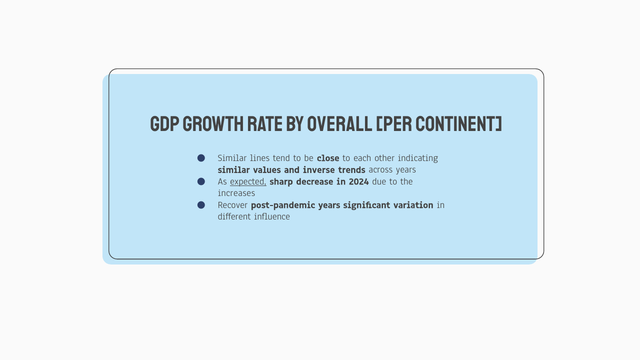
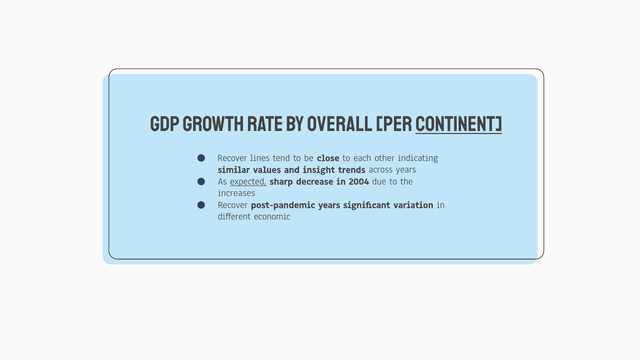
continent underline: none -> present
Similar at (232, 158): Similar -> Recover
inverse: inverse -> insight
2024: 2024 -> 2004
influence: influence -> economic
